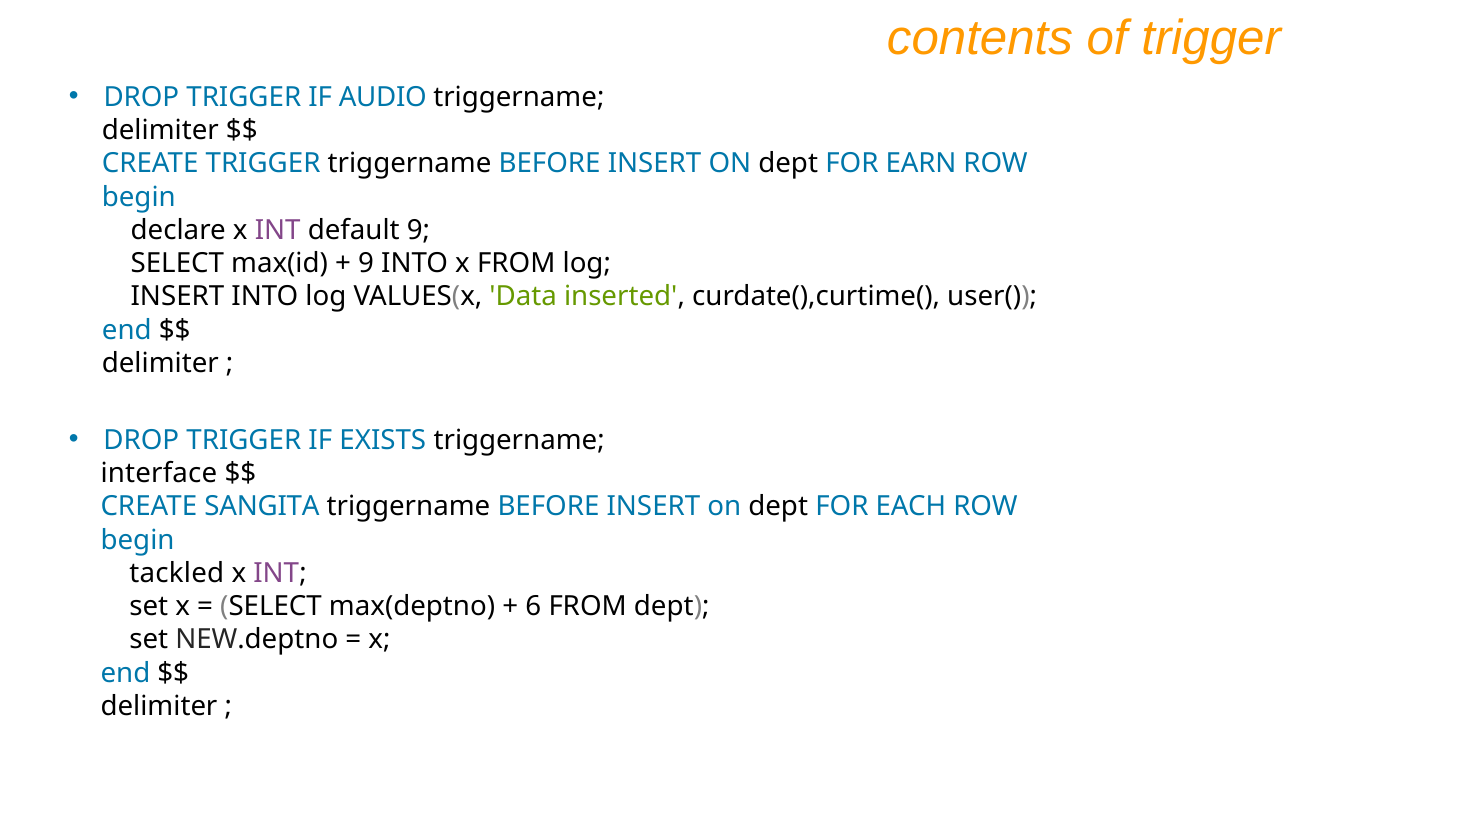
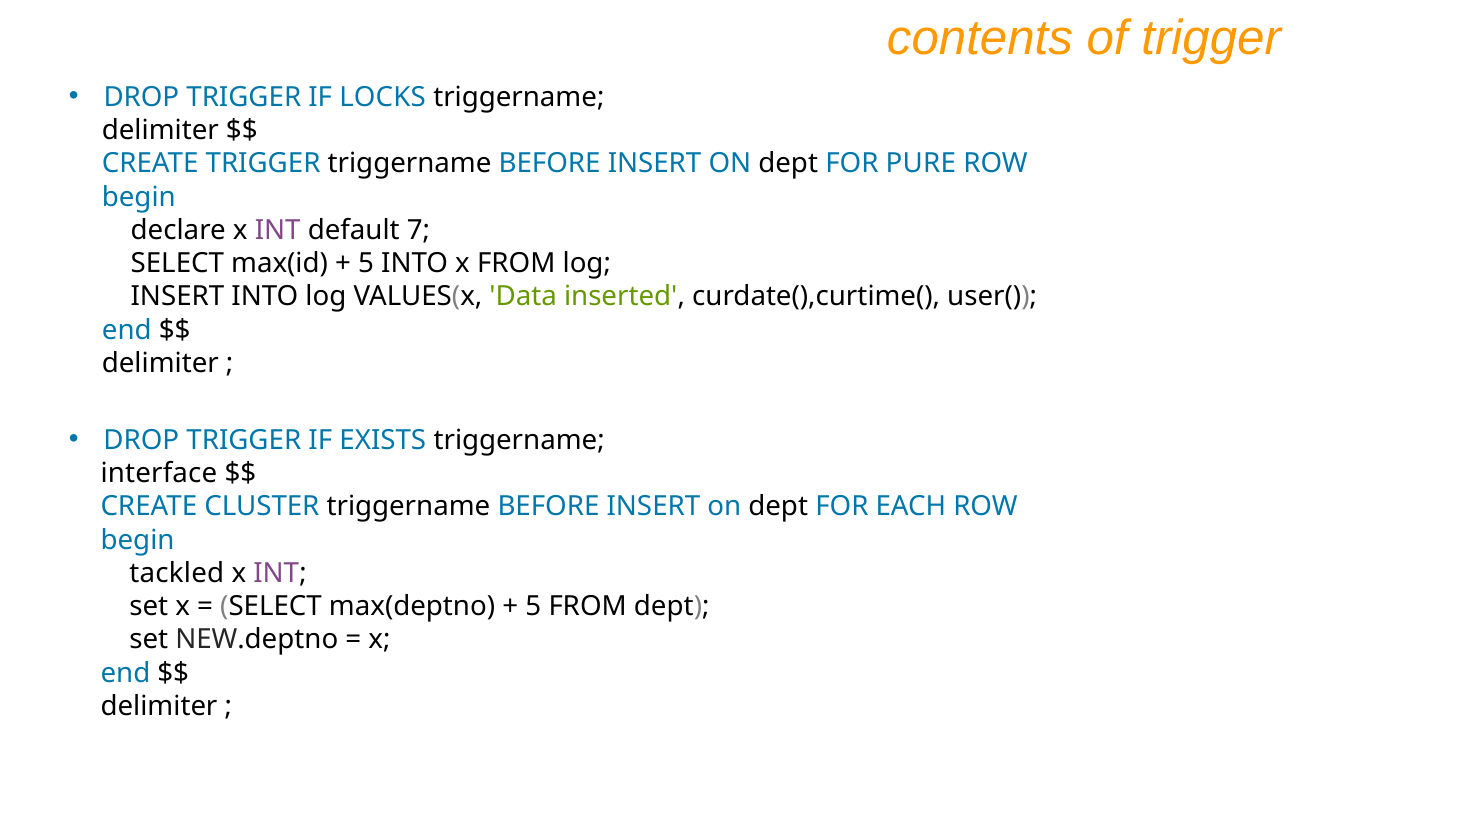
AUDIO: AUDIO -> LOCKS
EARN: EARN -> PURE
default 9: 9 -> 7
9 at (366, 263): 9 -> 5
SANGITA: SANGITA -> CLUSTER
6 at (533, 606): 6 -> 5
